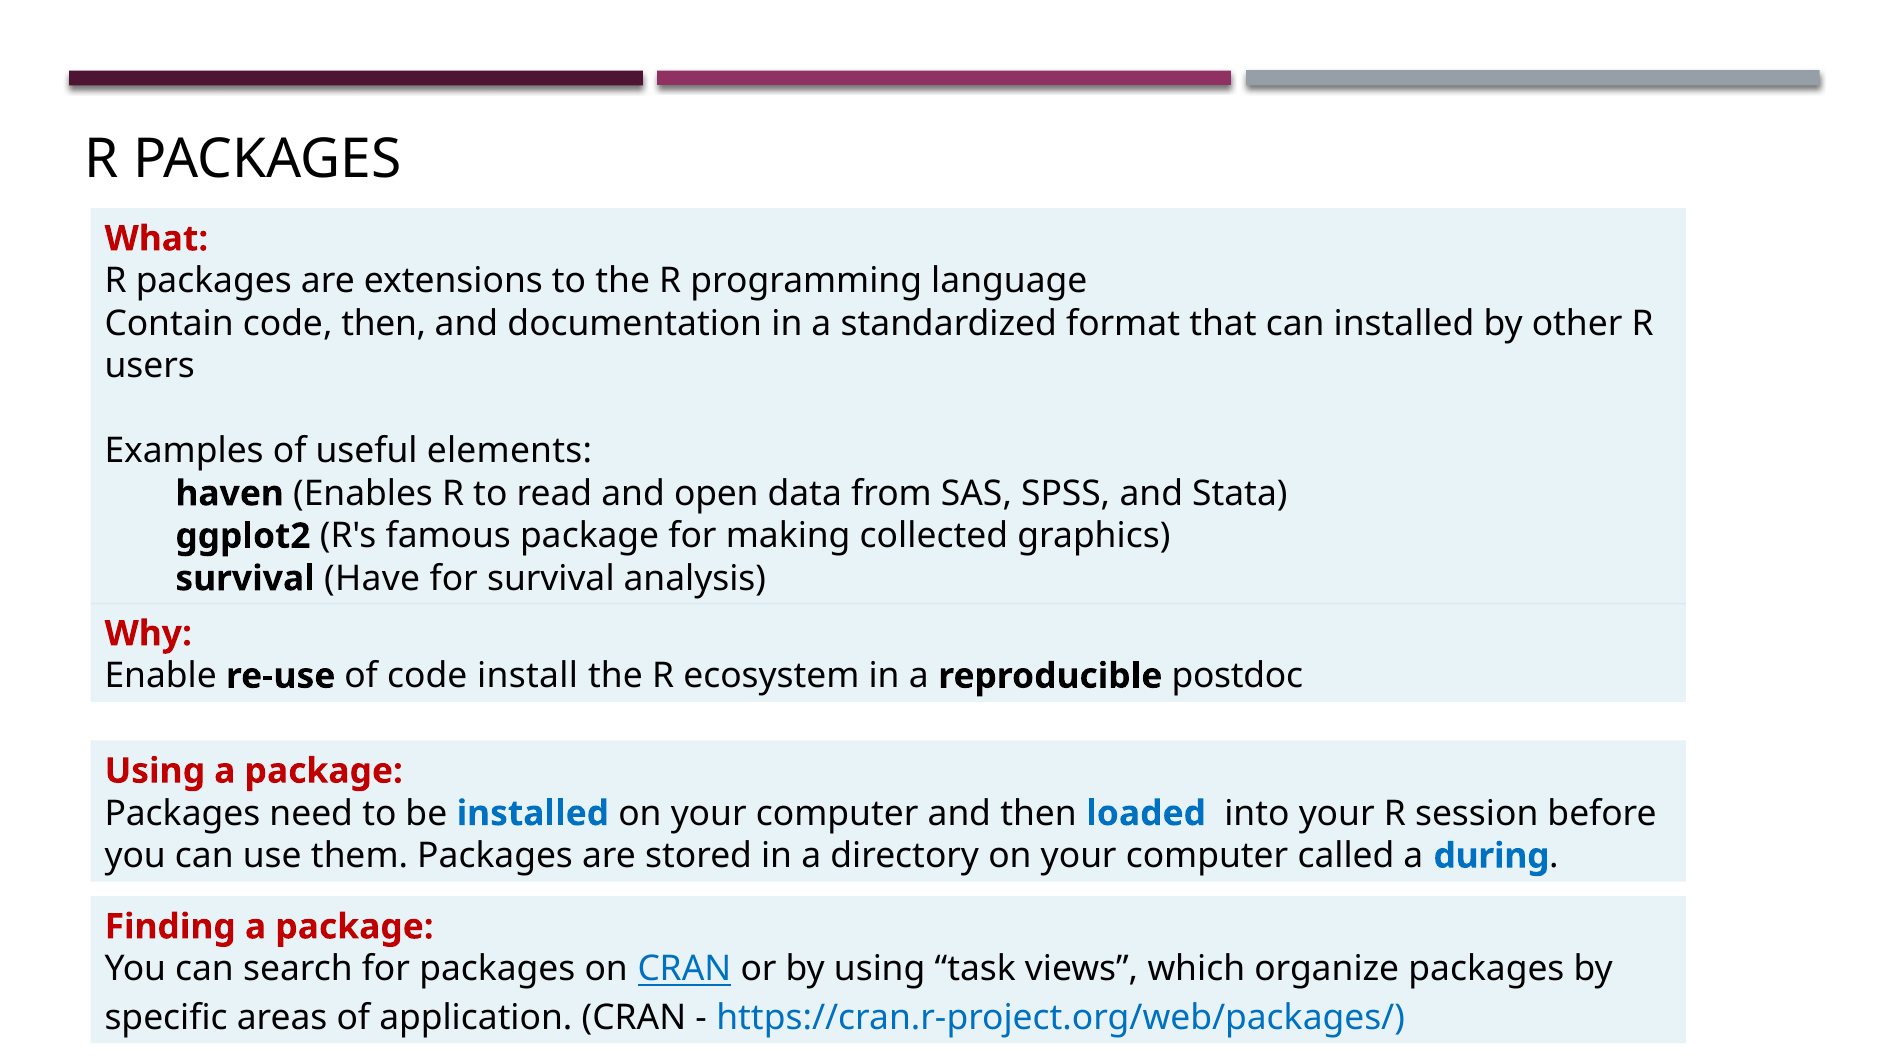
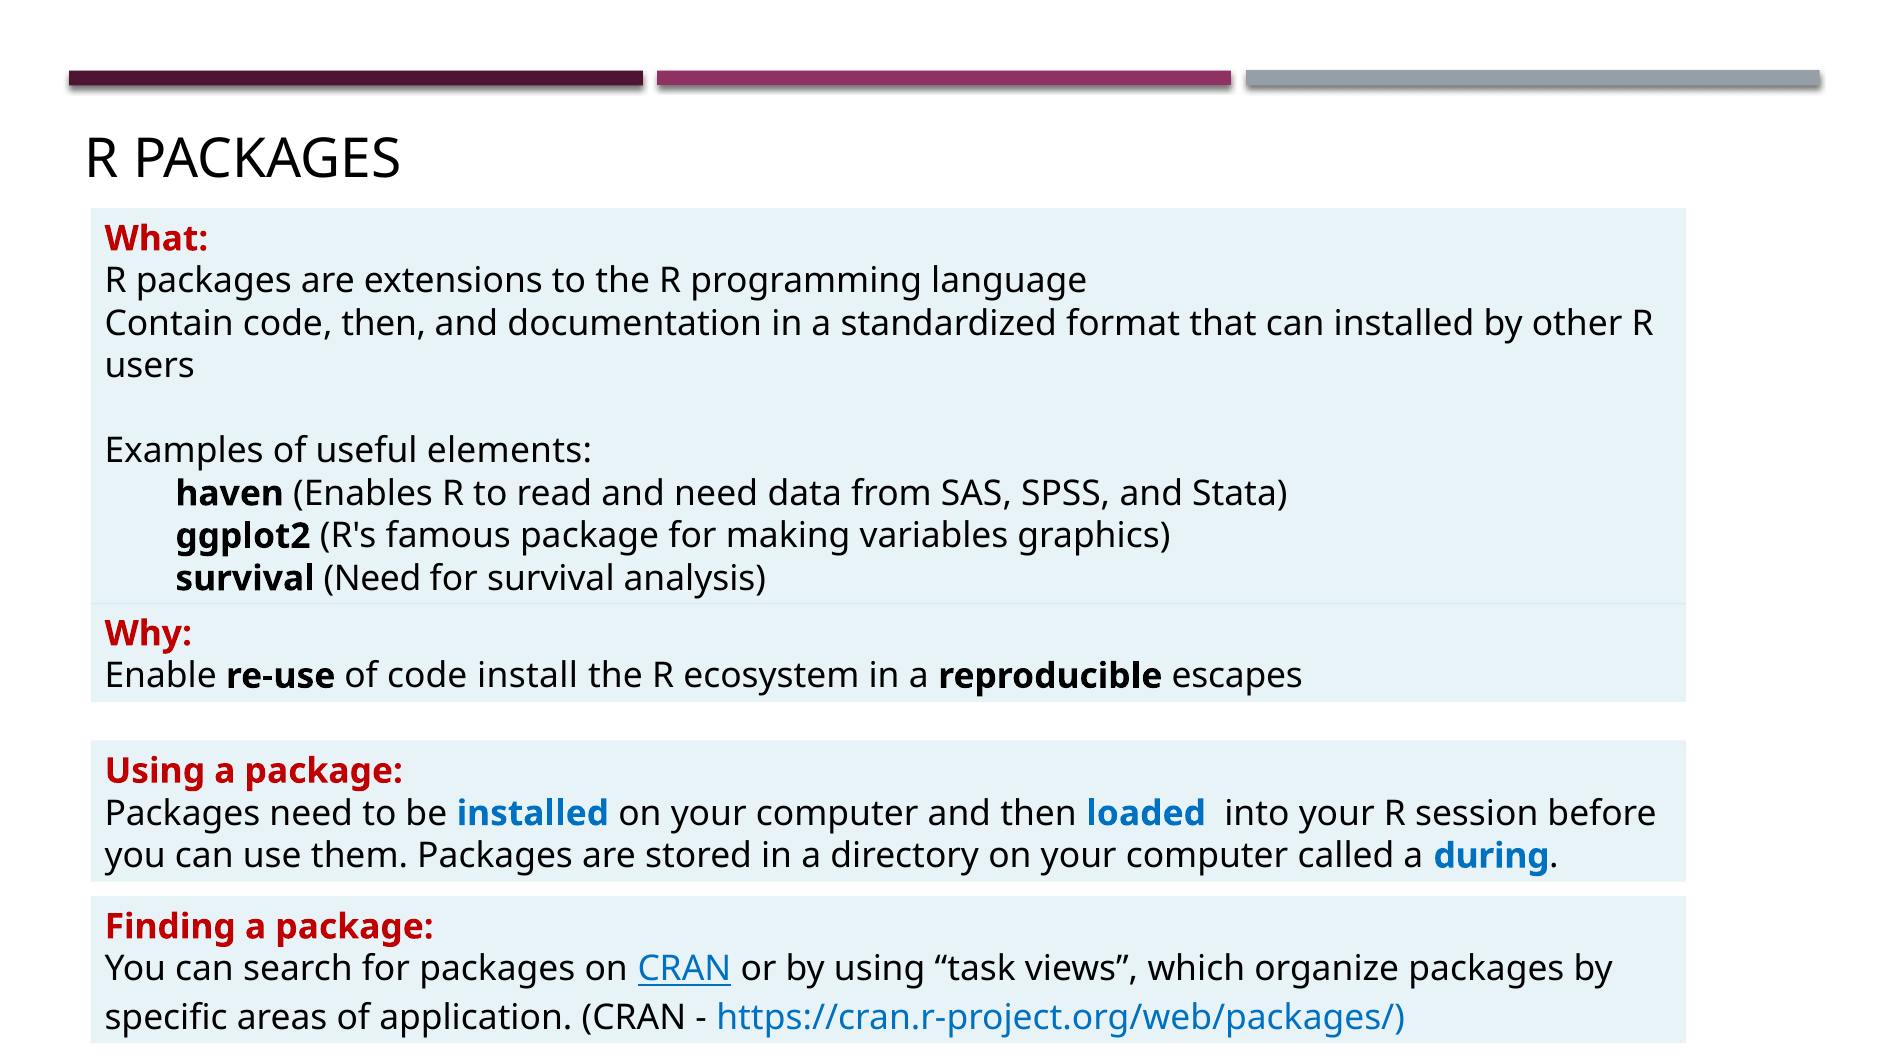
and open: open -> need
collected: collected -> variables
Have at (372, 579): Have -> Need
postdoc: postdoc -> escapes
